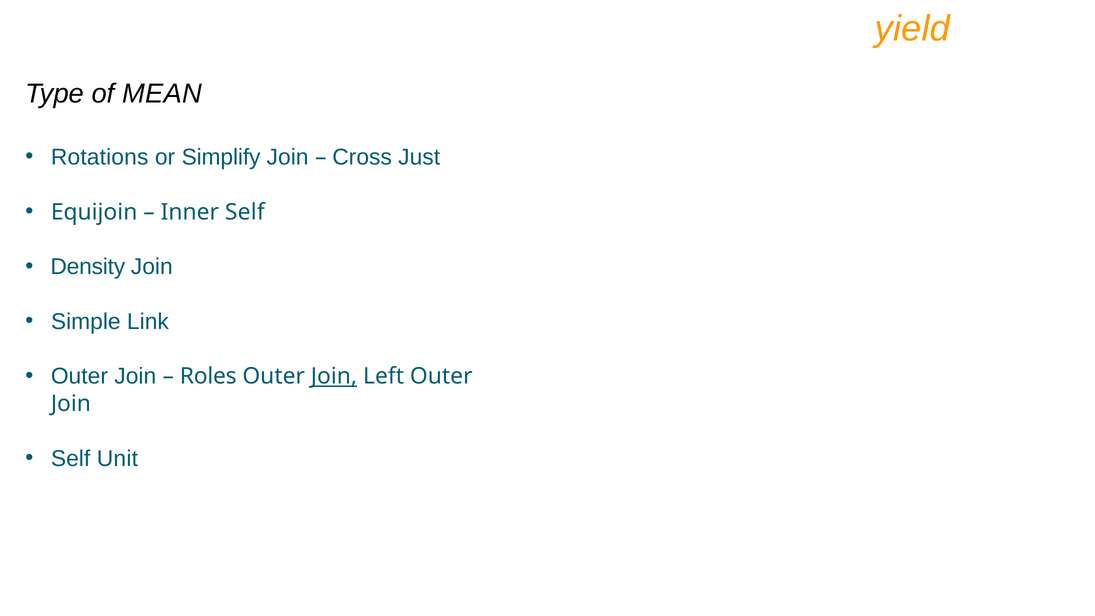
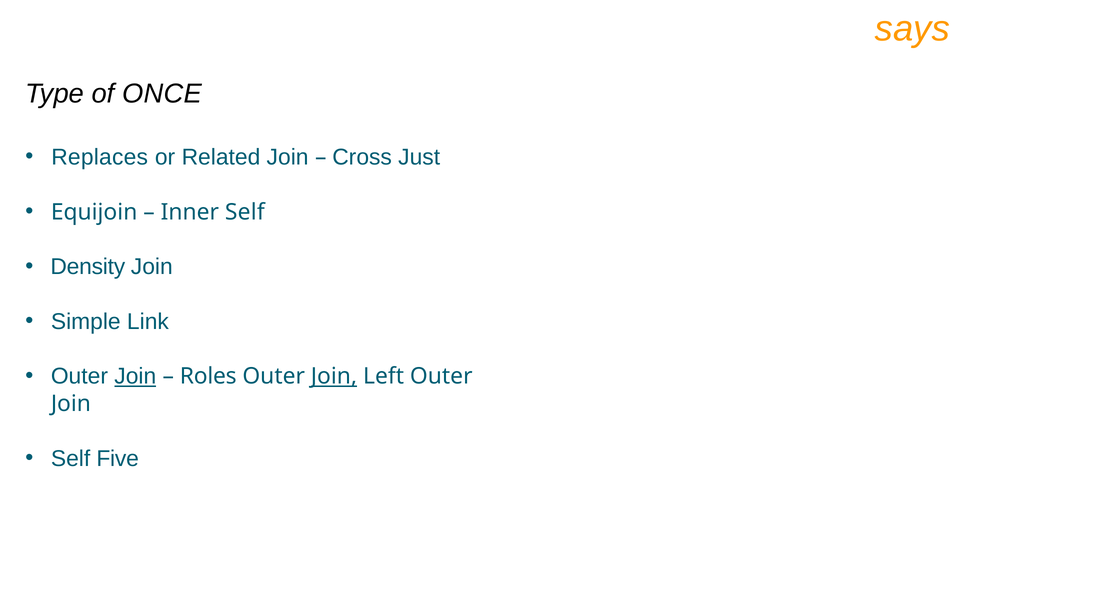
yield: yield -> says
MEAN: MEAN -> ONCE
Rotations: Rotations -> Replaces
Simplify: Simplify -> Related
Join at (135, 376) underline: none -> present
Unit: Unit -> Five
